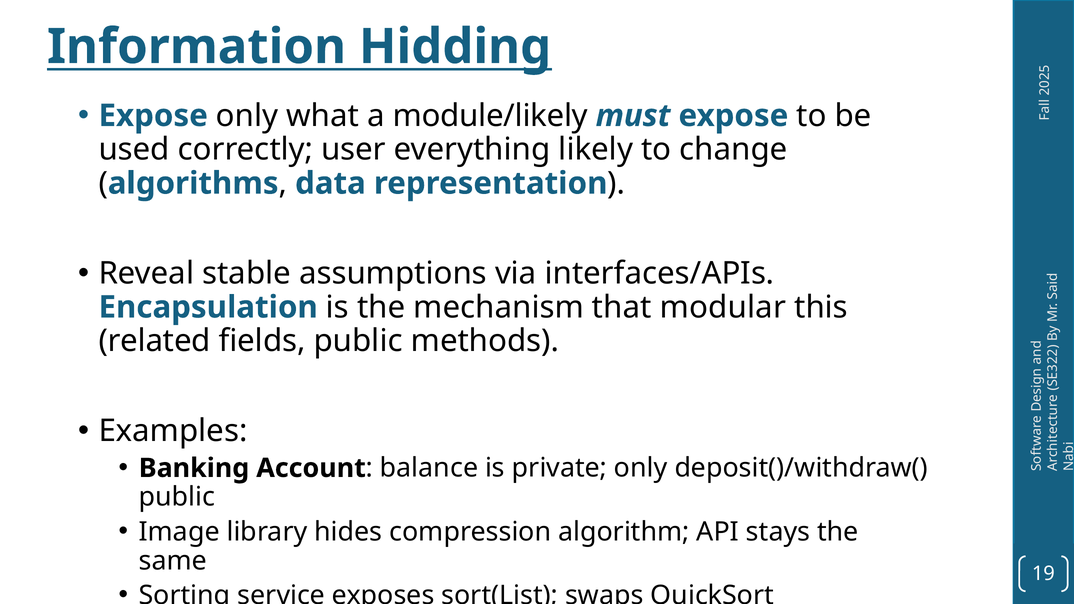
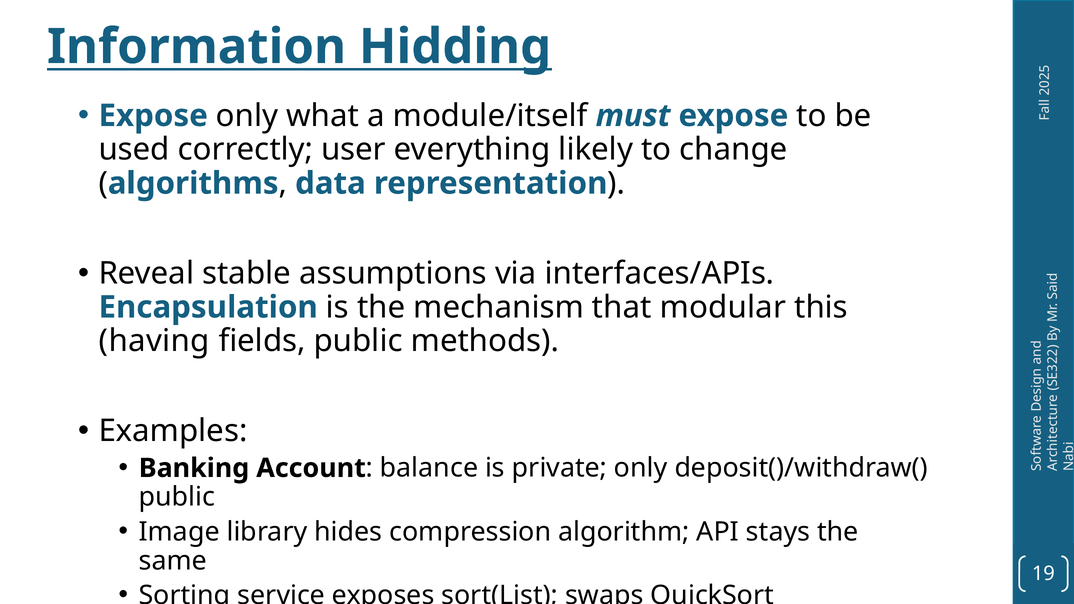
module/likely: module/likely -> module/itself
related: related -> having
